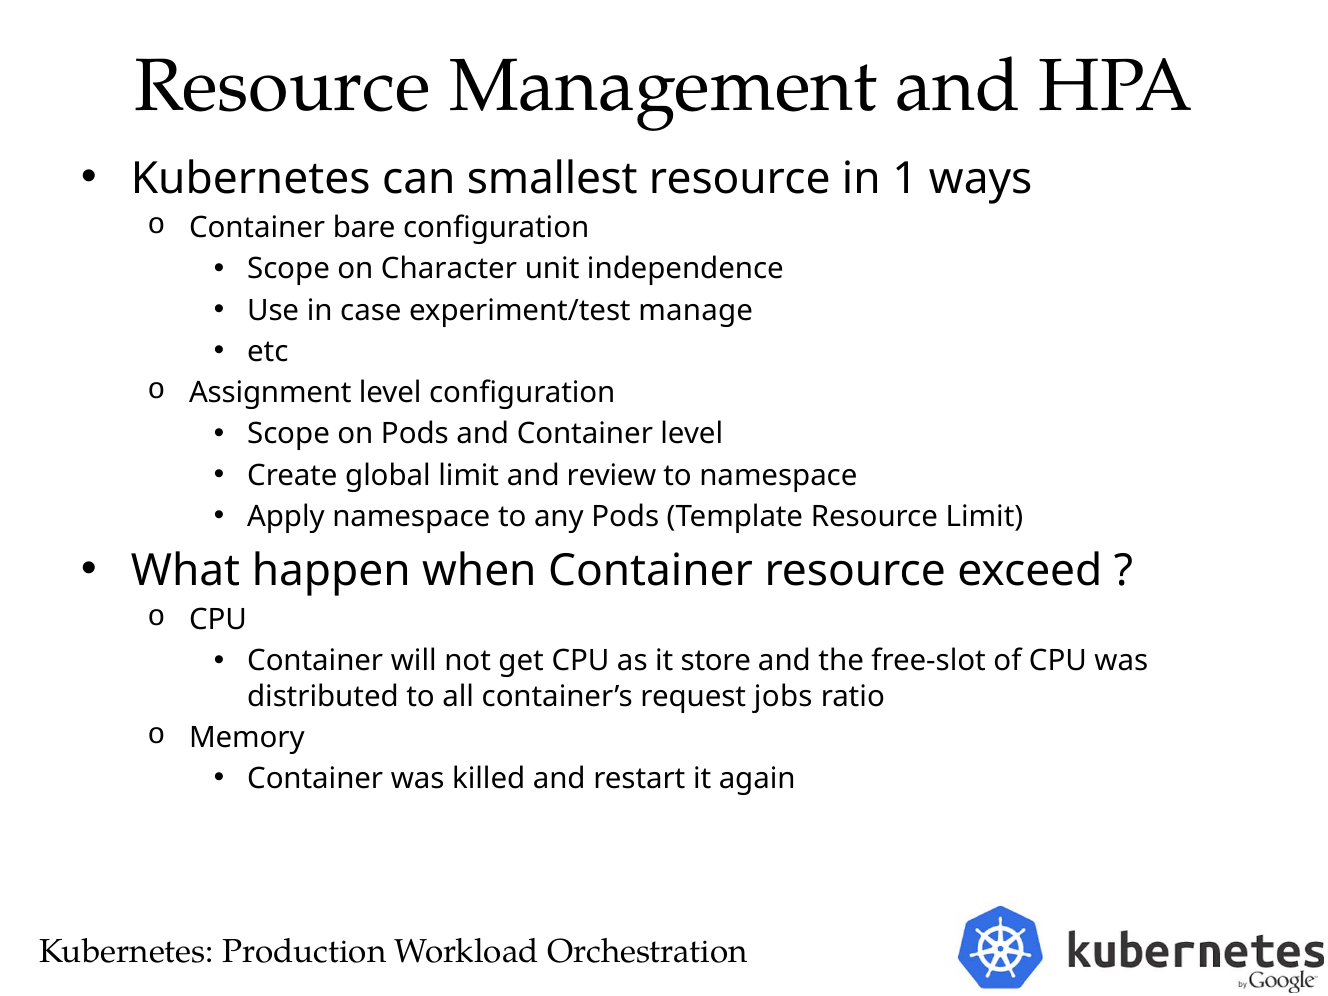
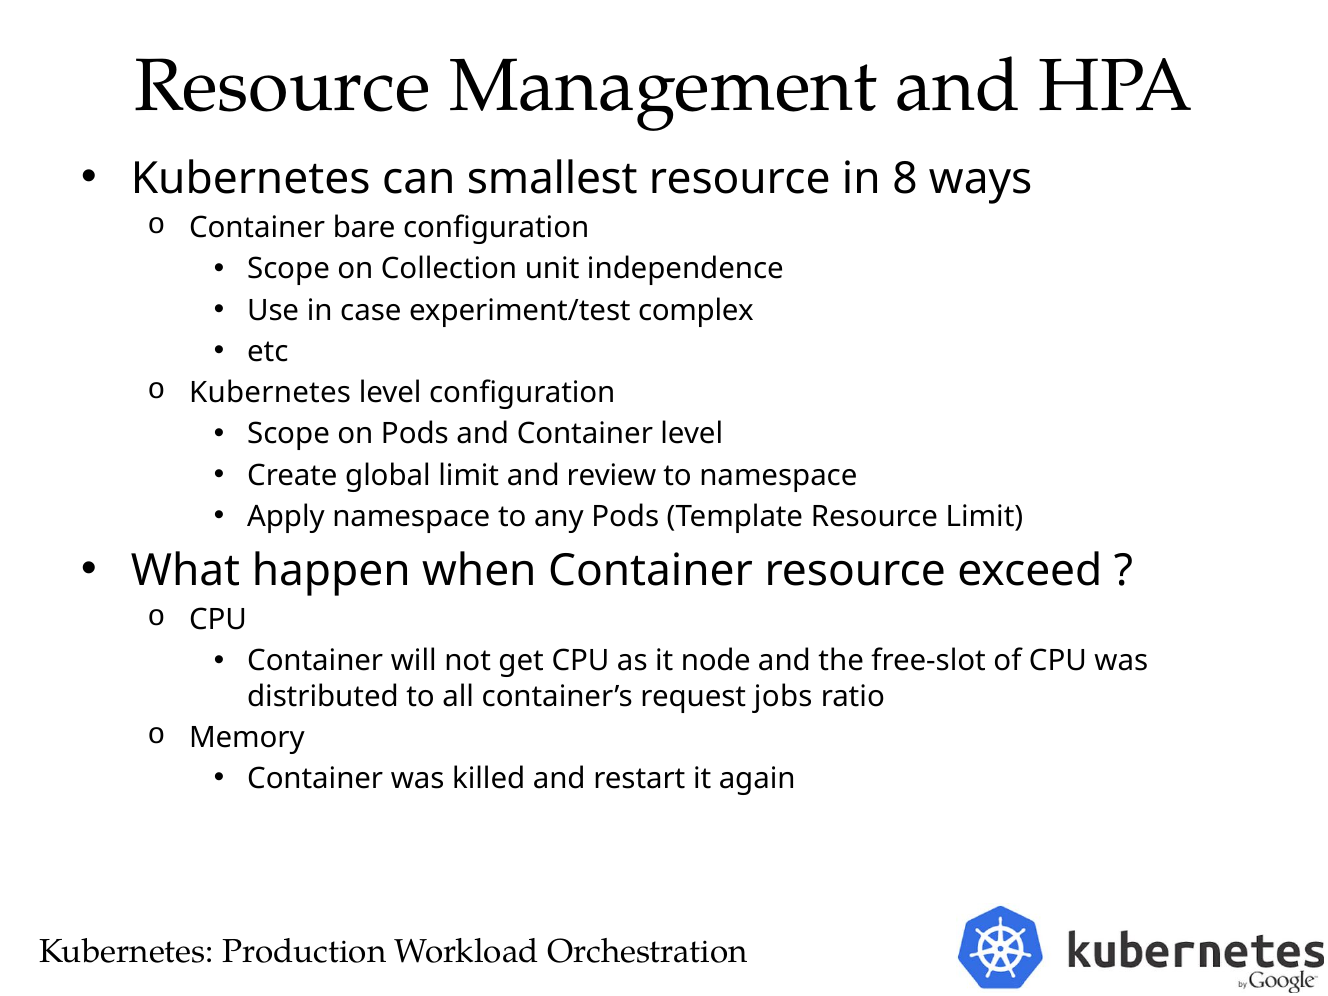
1: 1 -> 8
Character: Character -> Collection
manage: manage -> complex
Assignment at (270, 393): Assignment -> Kubernetes
store: store -> node
